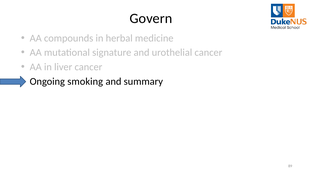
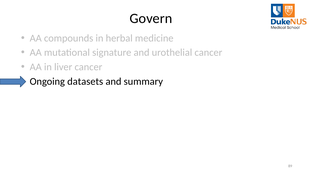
smoking: smoking -> datasets
